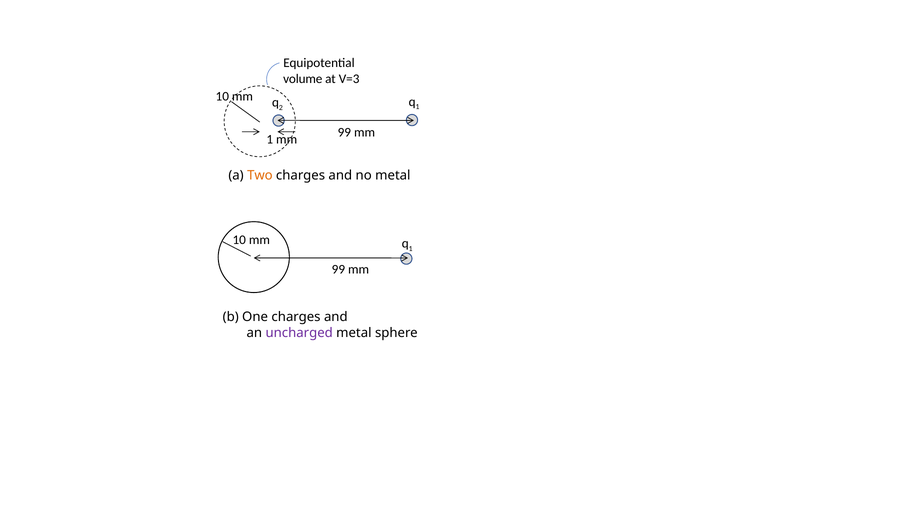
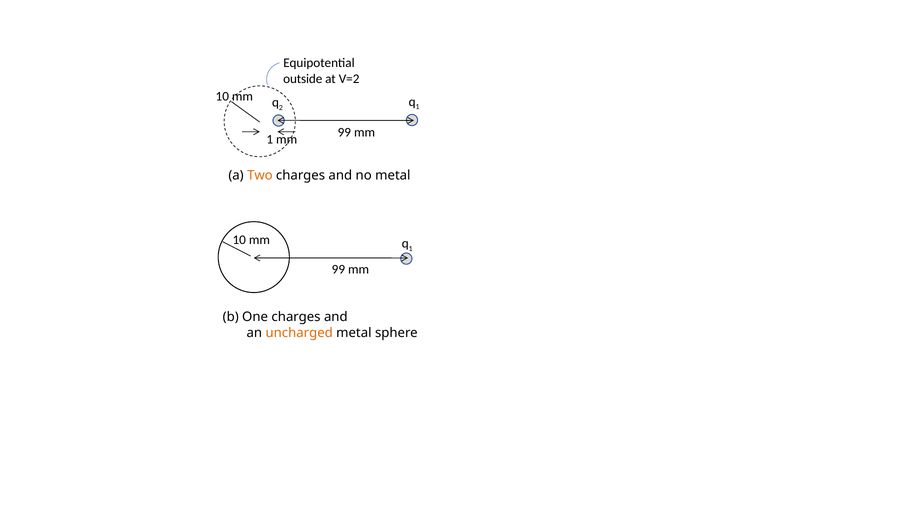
volume: volume -> outside
V=3: V=3 -> V=2
uncharged colour: purple -> orange
